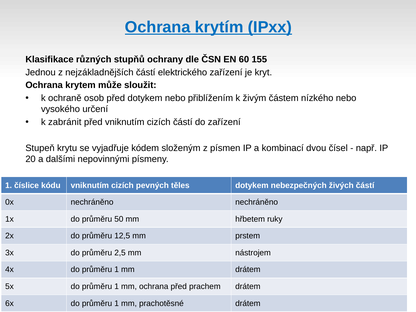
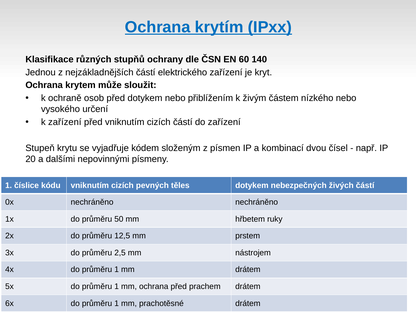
155: 155 -> 140
k zabránit: zabránit -> zařízení
